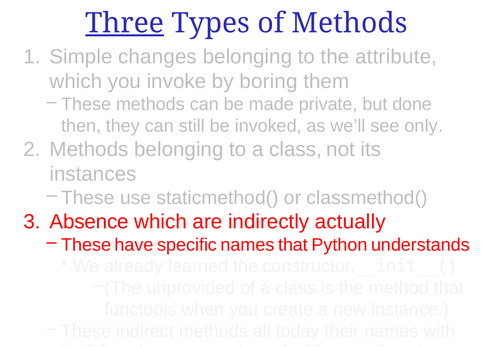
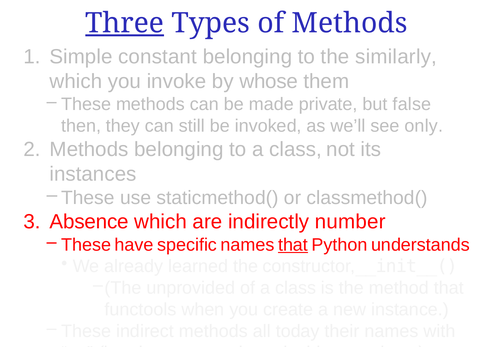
changes: changes -> constant
attribute: attribute -> similarly
boring: boring -> whose
done: done -> false
actually: actually -> number
that at (293, 245) underline: none -> present
